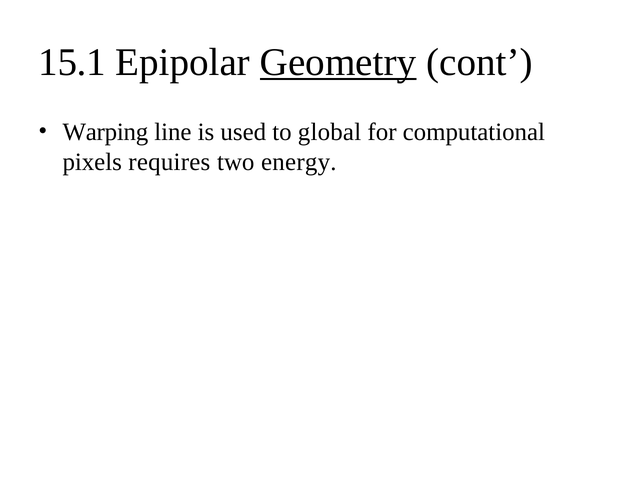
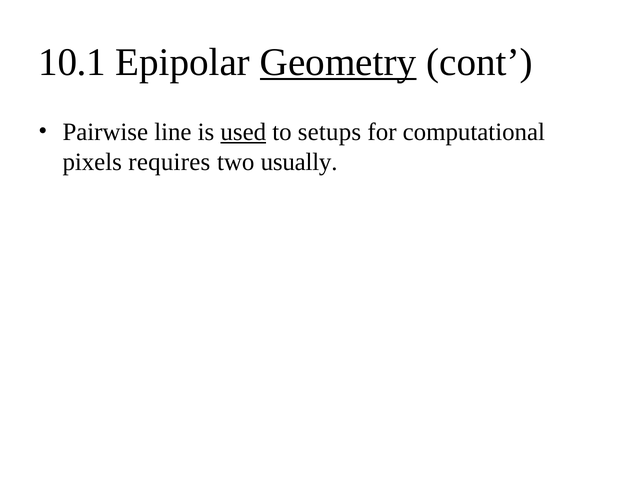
15.1: 15.1 -> 10.1
Warping: Warping -> Pairwise
used underline: none -> present
global: global -> setups
energy: energy -> usually
